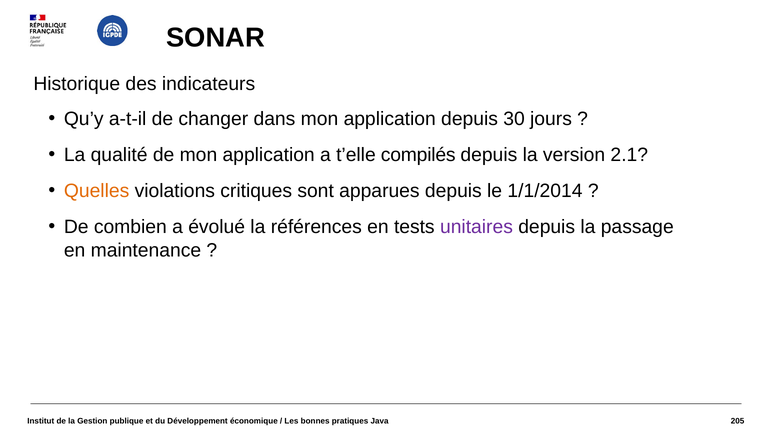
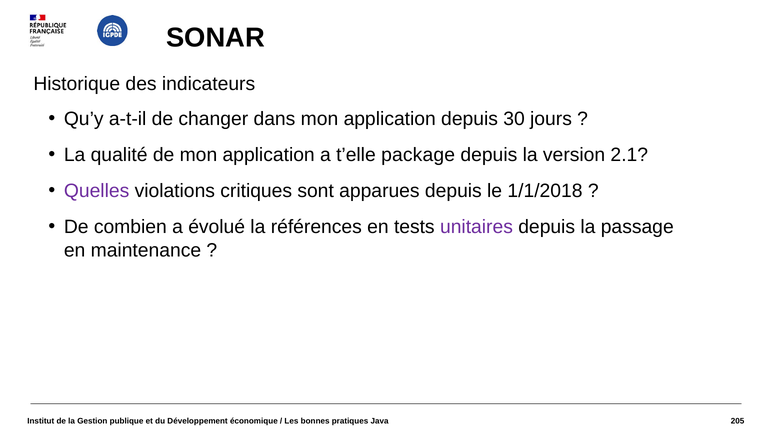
compilés: compilés -> package
Quelles colour: orange -> purple
1/1/2014: 1/1/2014 -> 1/1/2018
